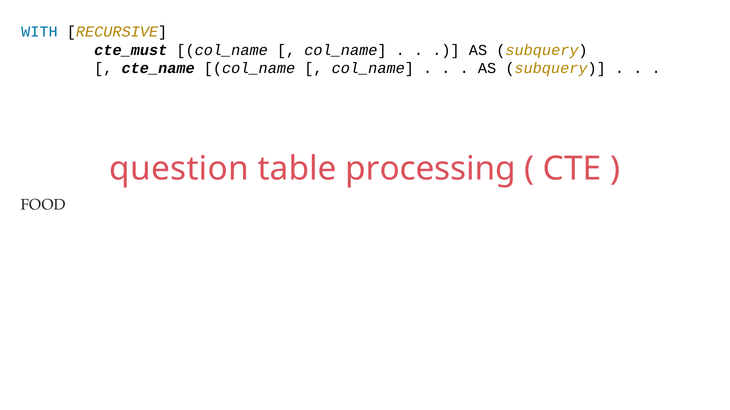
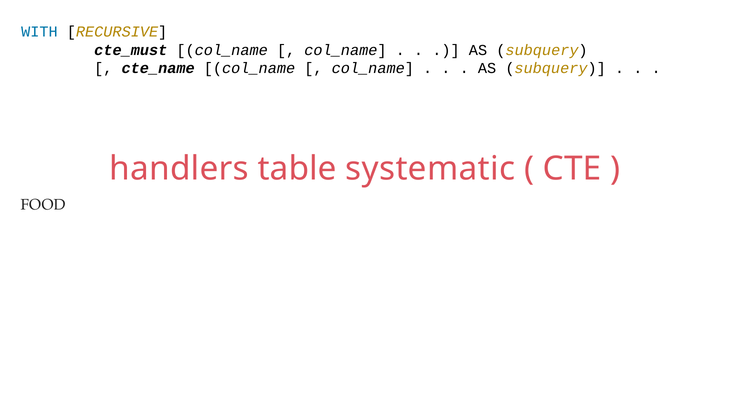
question: question -> handlers
processing: processing -> systematic
